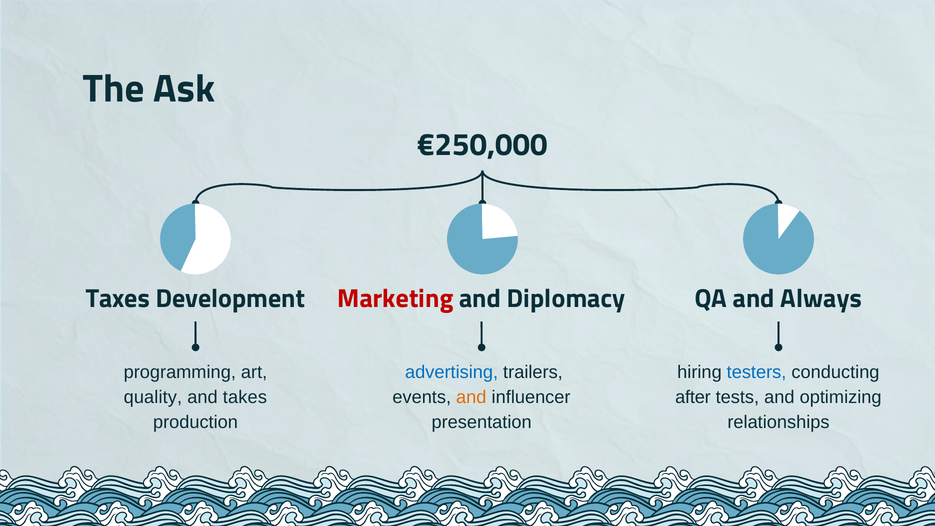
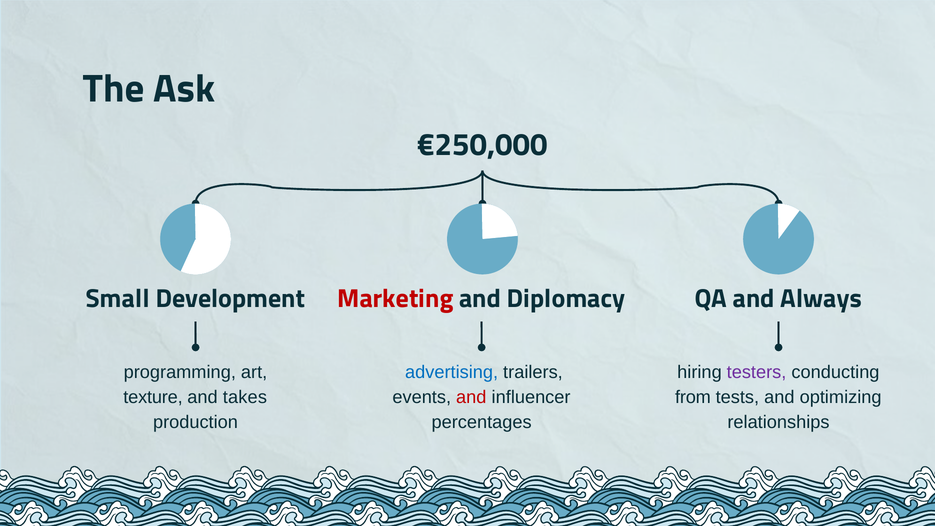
Taxes: Taxes -> Small
testers colour: blue -> purple
quality: quality -> texture
and at (471, 397) colour: orange -> red
after: after -> from
presentation: presentation -> percentages
